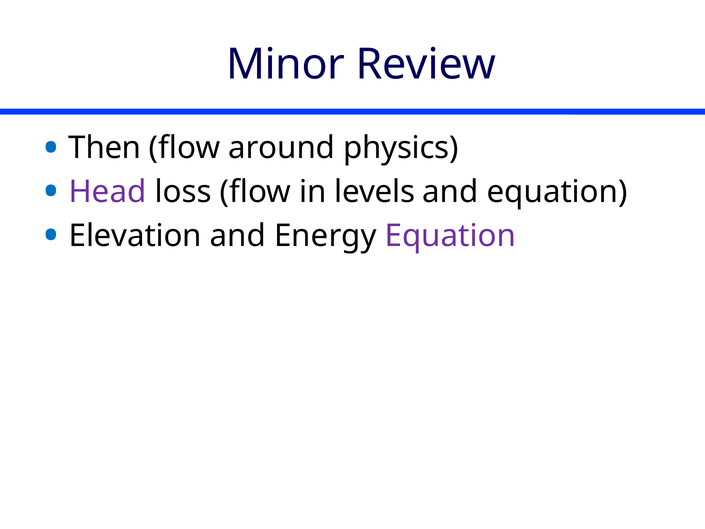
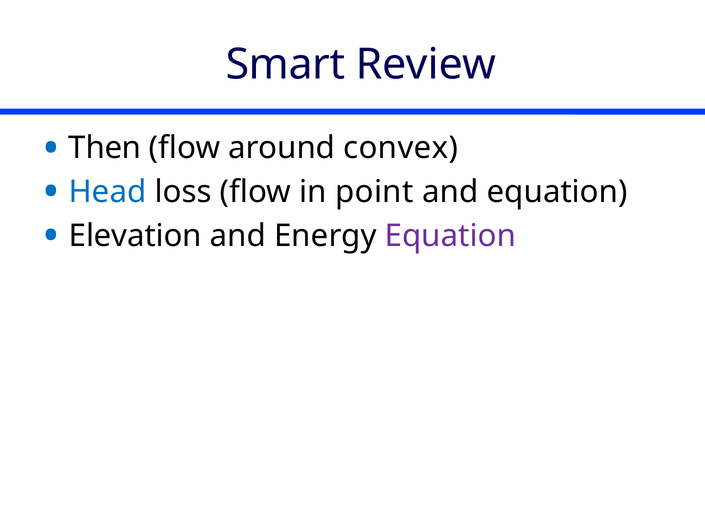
Minor: Minor -> Smart
physics: physics -> convex
Head colour: purple -> blue
levels: levels -> point
